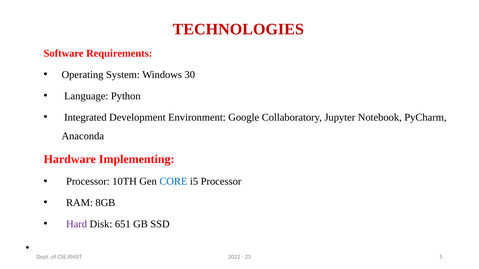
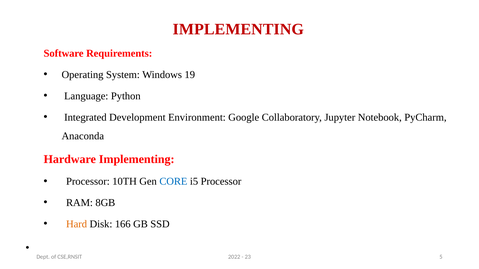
TECHNOLOGIES at (238, 29): TECHNOLOGIES -> IMPLEMENTING
30: 30 -> 19
Hard colour: purple -> orange
651: 651 -> 166
